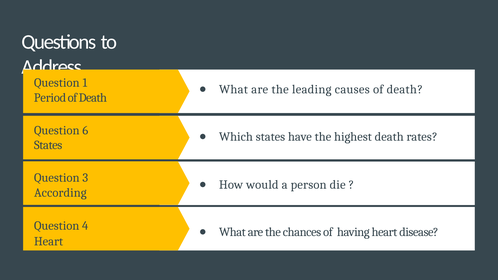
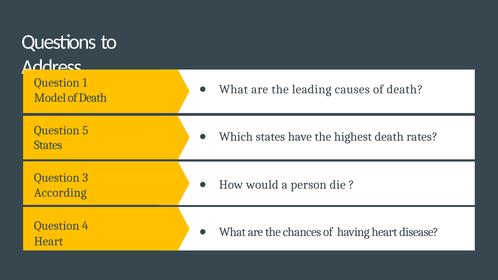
Period: Period -> Model
6: 6 -> 5
